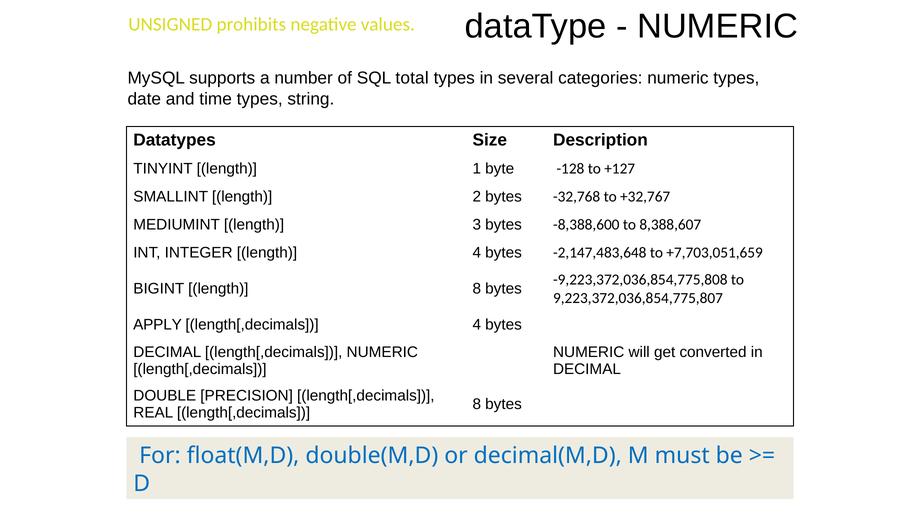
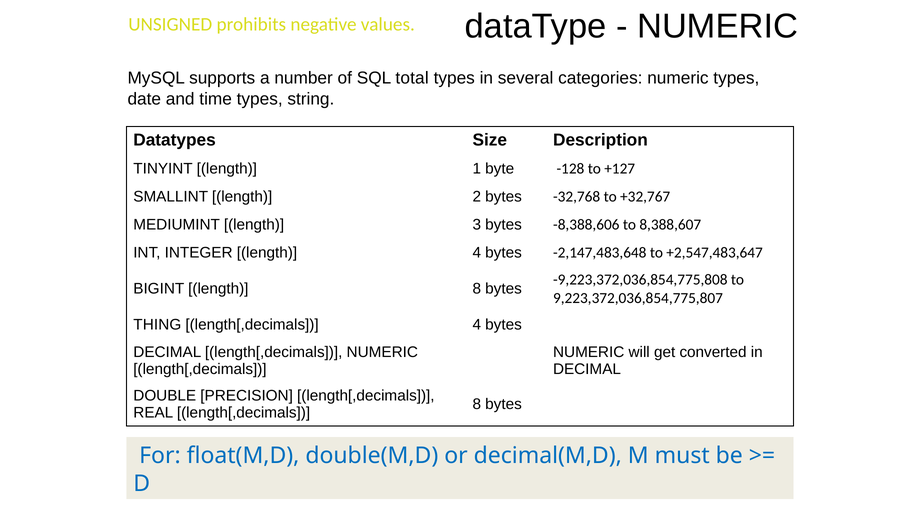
-8,388,600: -8,388,600 -> -8,388,606
+7,703,051,659: +7,703,051,659 -> +2,547,483,647
APPLY: APPLY -> THING
